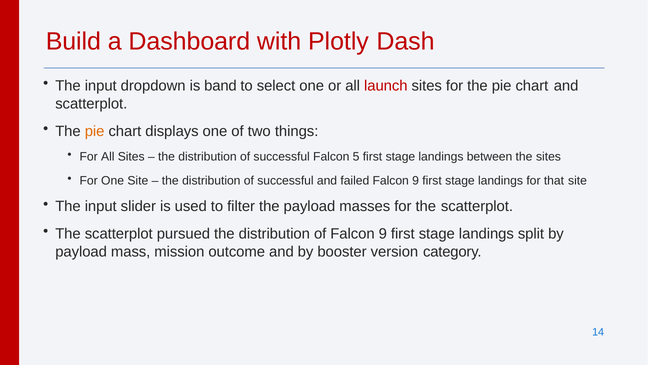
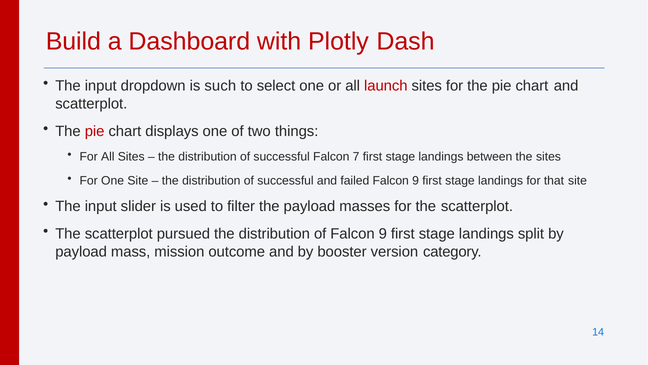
band: band -> such
pie at (95, 131) colour: orange -> red
5: 5 -> 7
